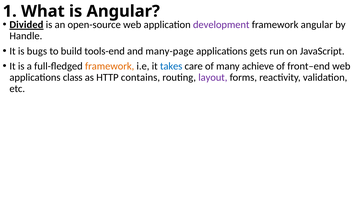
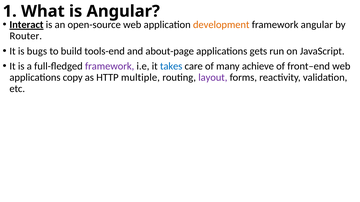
Divided: Divided -> Interact
development colour: purple -> orange
Handle: Handle -> Router
many-page: many-page -> about-page
framework at (110, 66) colour: orange -> purple
class: class -> copy
contains: contains -> multiple
